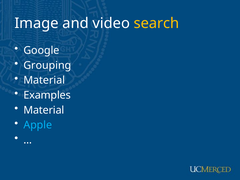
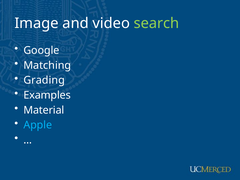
search colour: yellow -> light green
Grouping: Grouping -> Matching
Material at (44, 80): Material -> Grading
